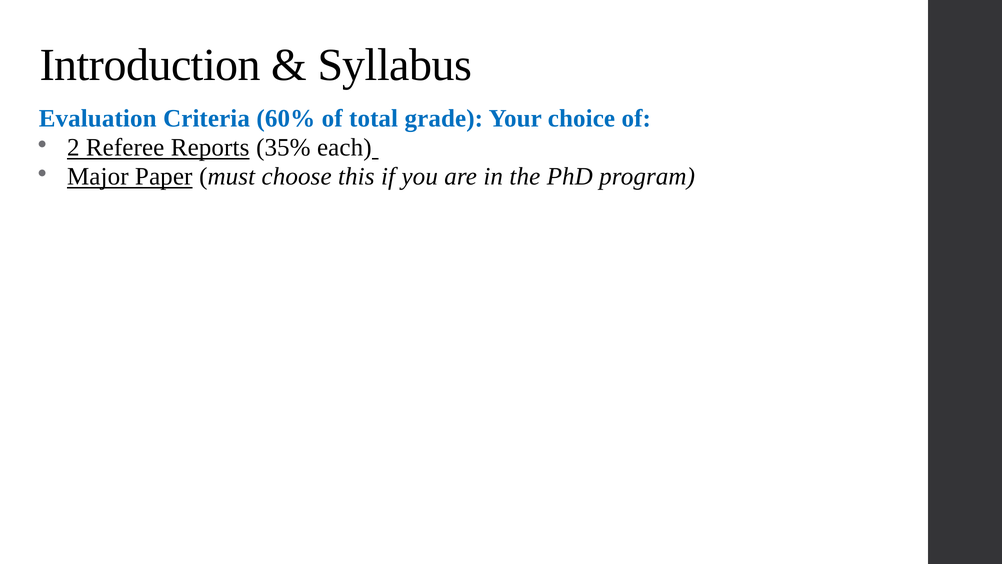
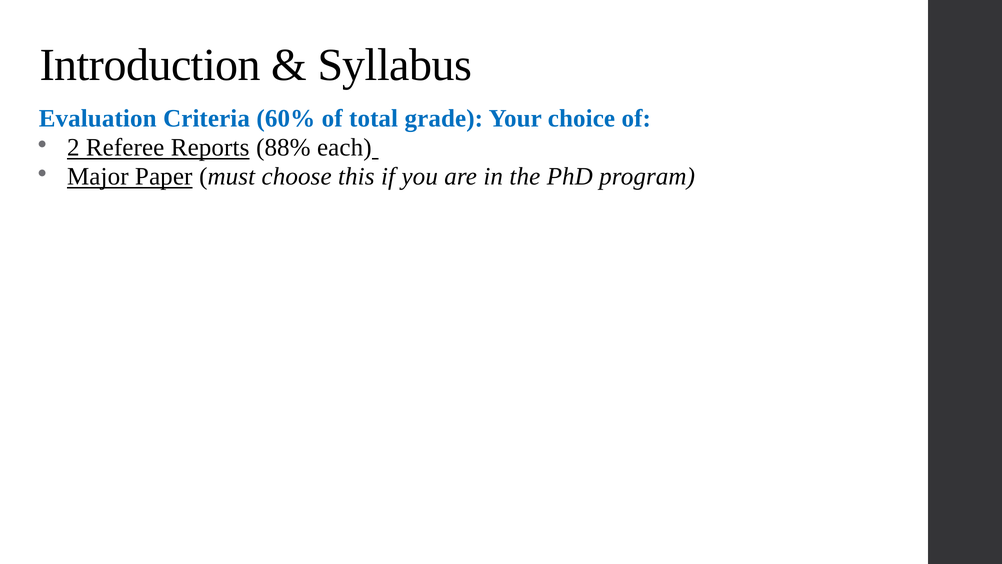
35%: 35% -> 88%
